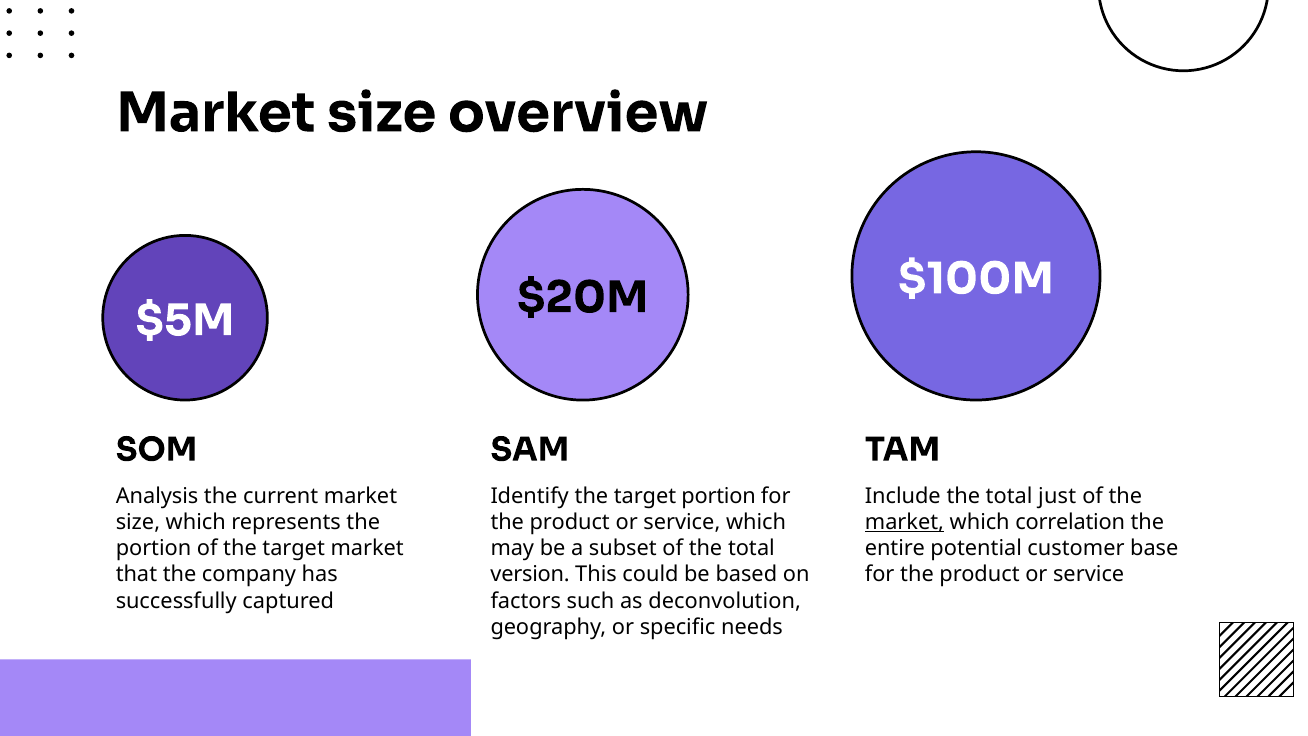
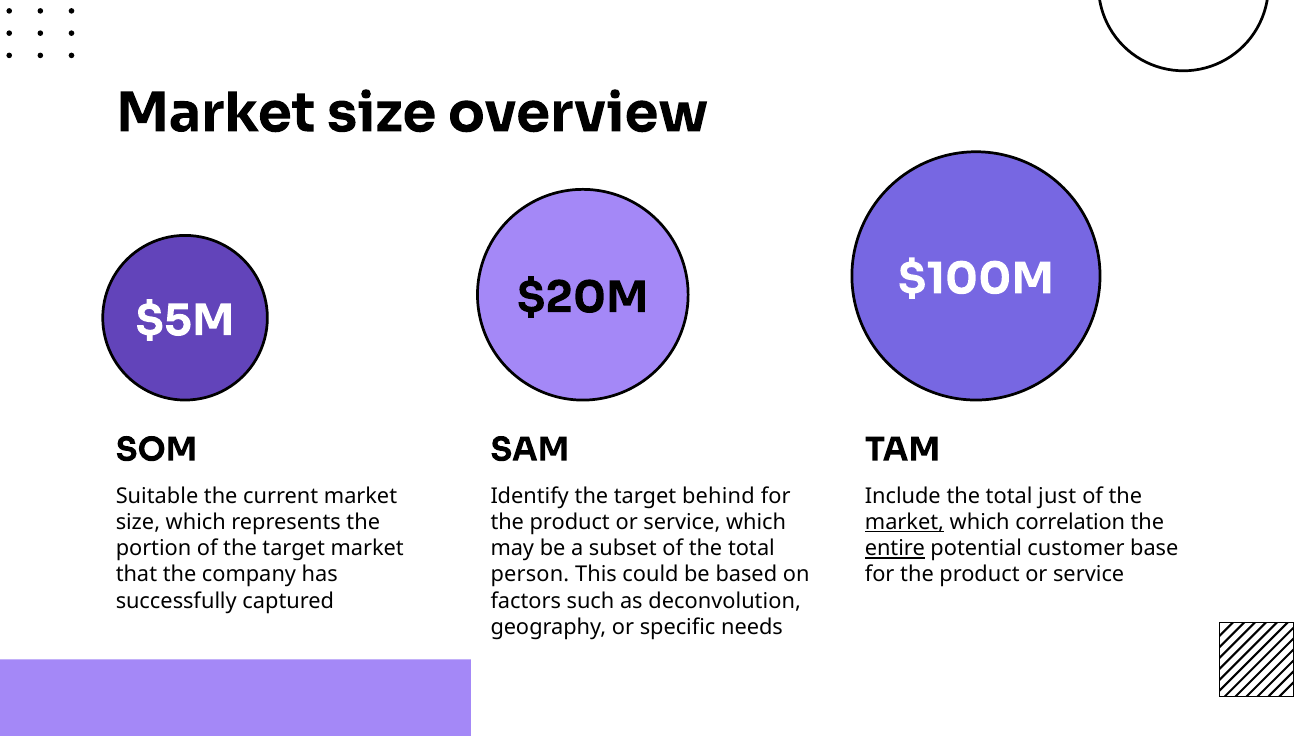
Analysis: Analysis -> Suitable
target portion: portion -> behind
entire underline: none -> present
version: version -> person
